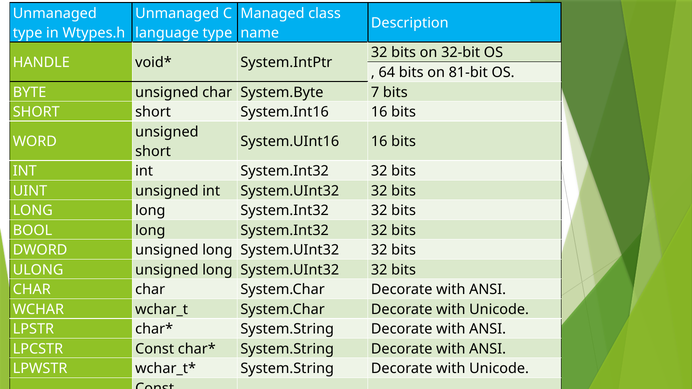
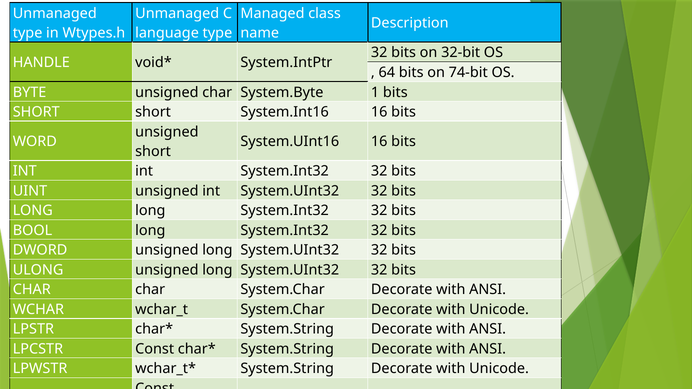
81-bit: 81-bit -> 74-bit
7: 7 -> 1
